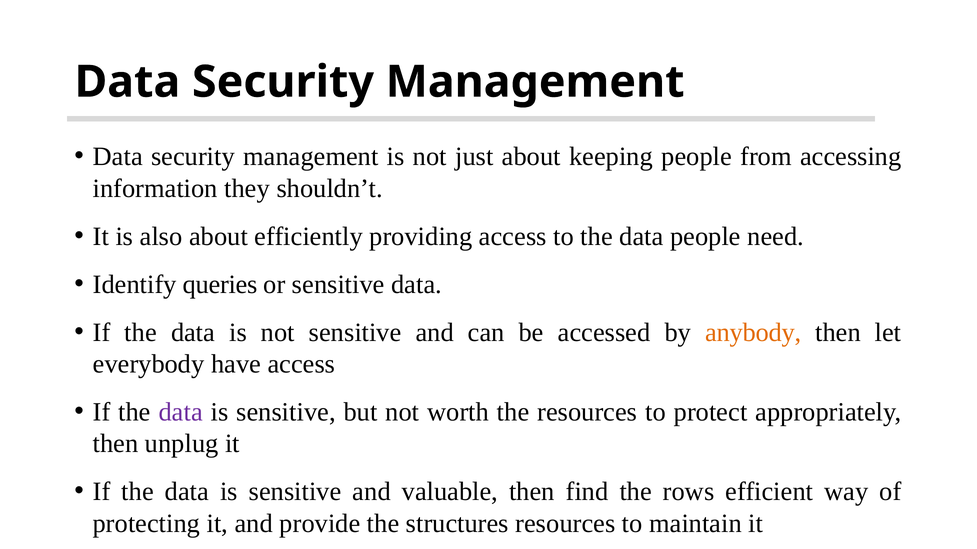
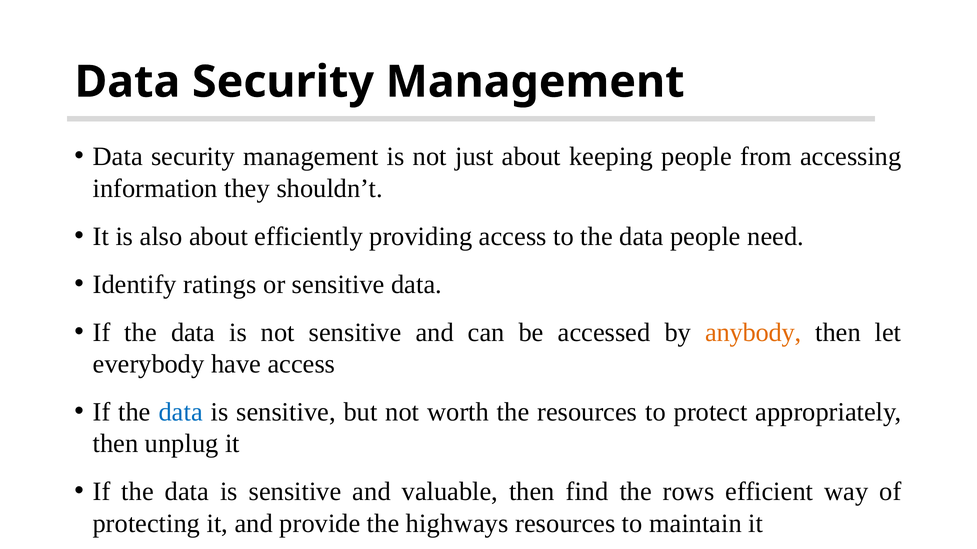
queries: queries -> ratings
data at (181, 412) colour: purple -> blue
structures: structures -> highways
